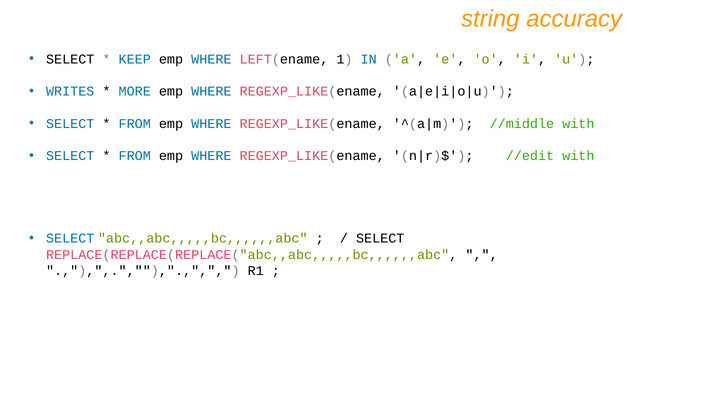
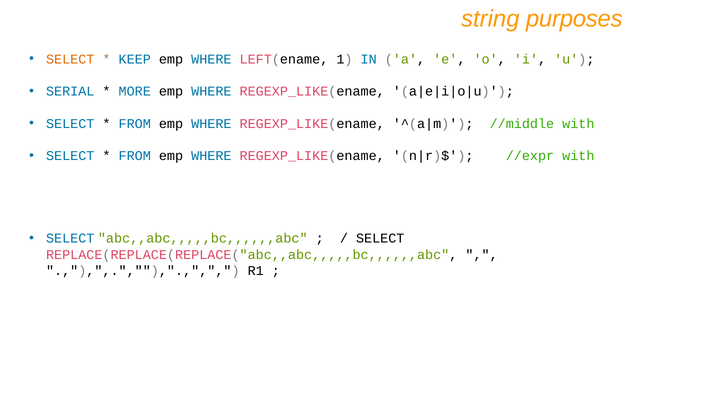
accuracy: accuracy -> purposes
SELECT at (70, 59) colour: black -> orange
WRITES: WRITES -> SERIAL
//edit: //edit -> //expr
